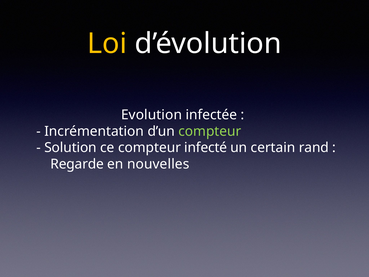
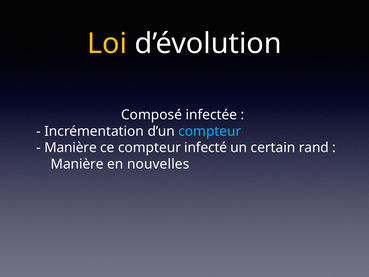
Evolution: Evolution -> Composé
compteur at (210, 131) colour: light green -> light blue
Solution at (71, 148): Solution -> Manière
Regarde at (77, 164): Regarde -> Manière
